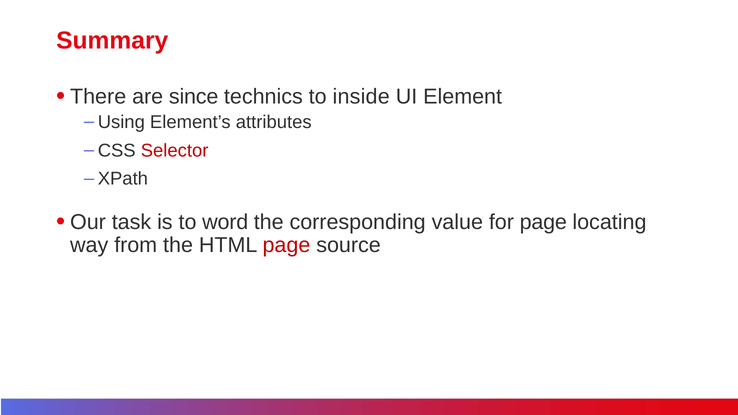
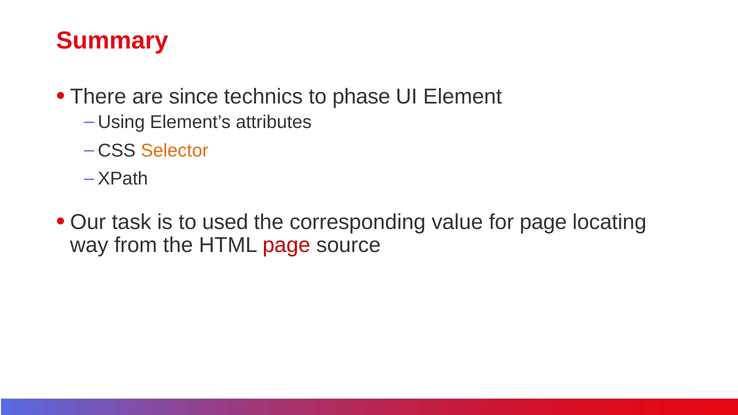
inside: inside -> phase
Selector colour: red -> orange
word: word -> used
